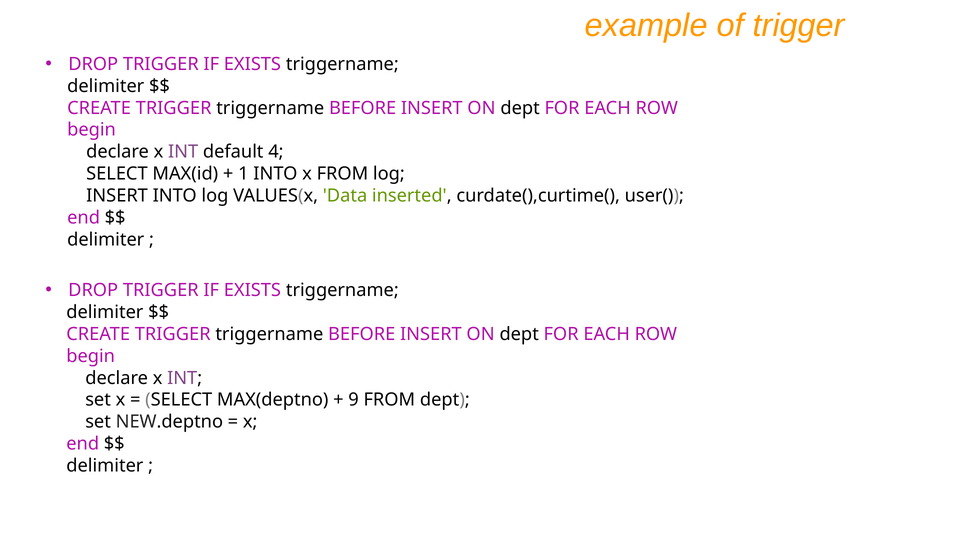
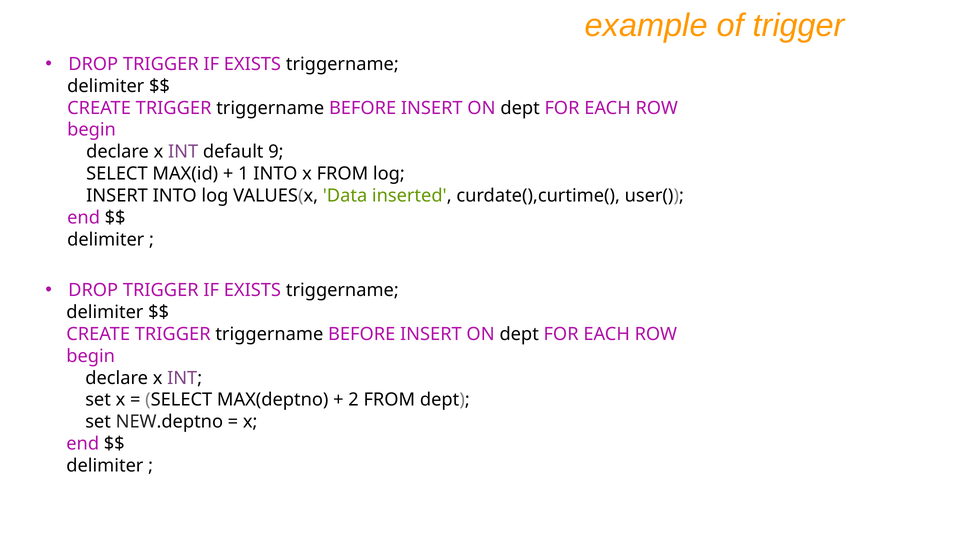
4: 4 -> 9
9: 9 -> 2
